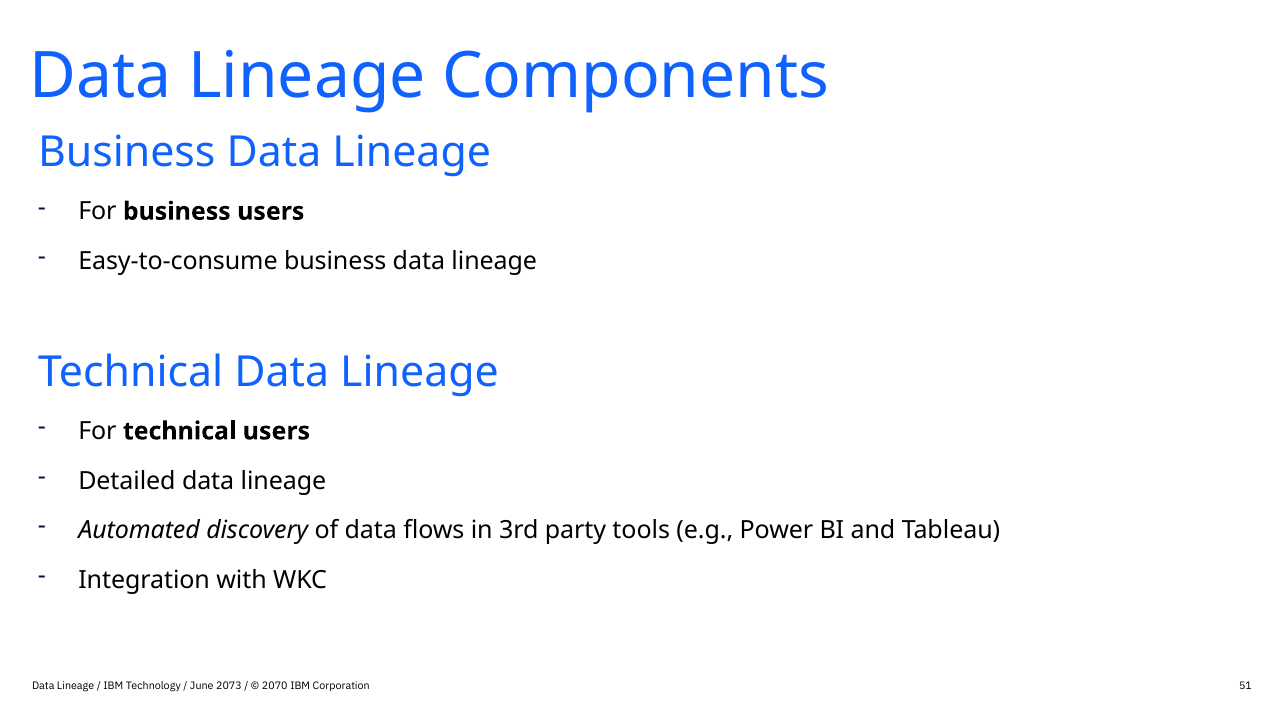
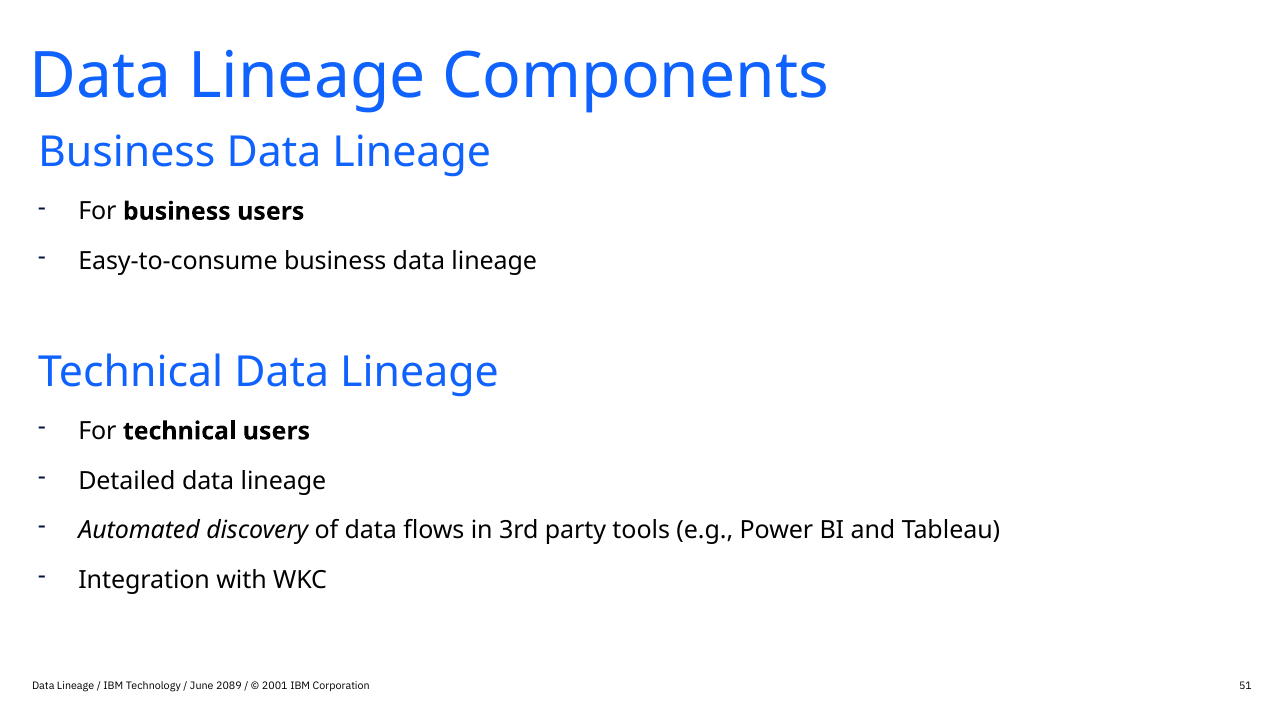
2073: 2073 -> 2089
2070: 2070 -> 2001
